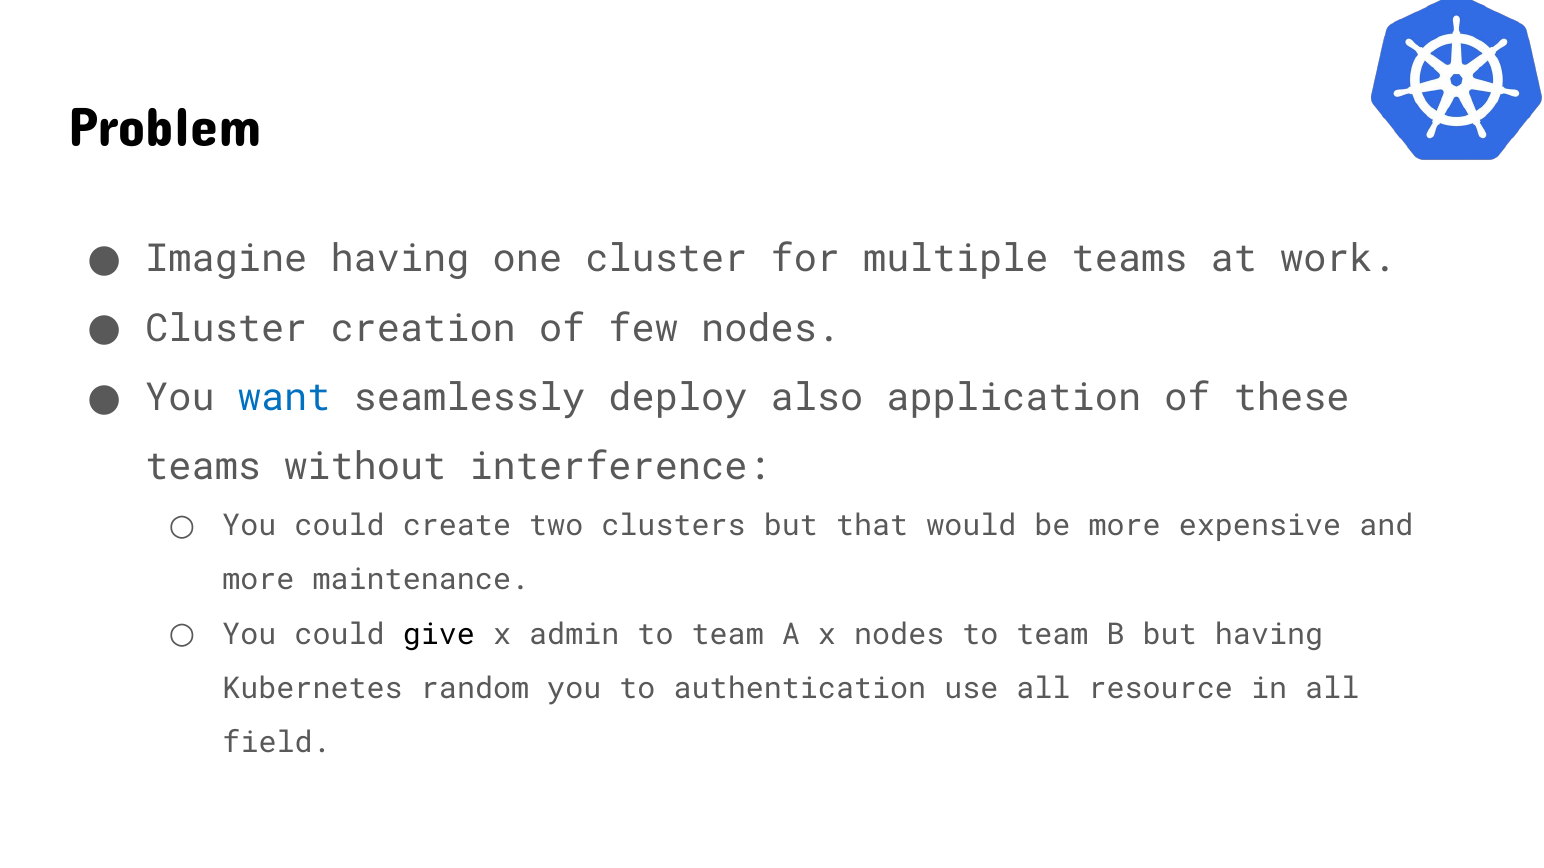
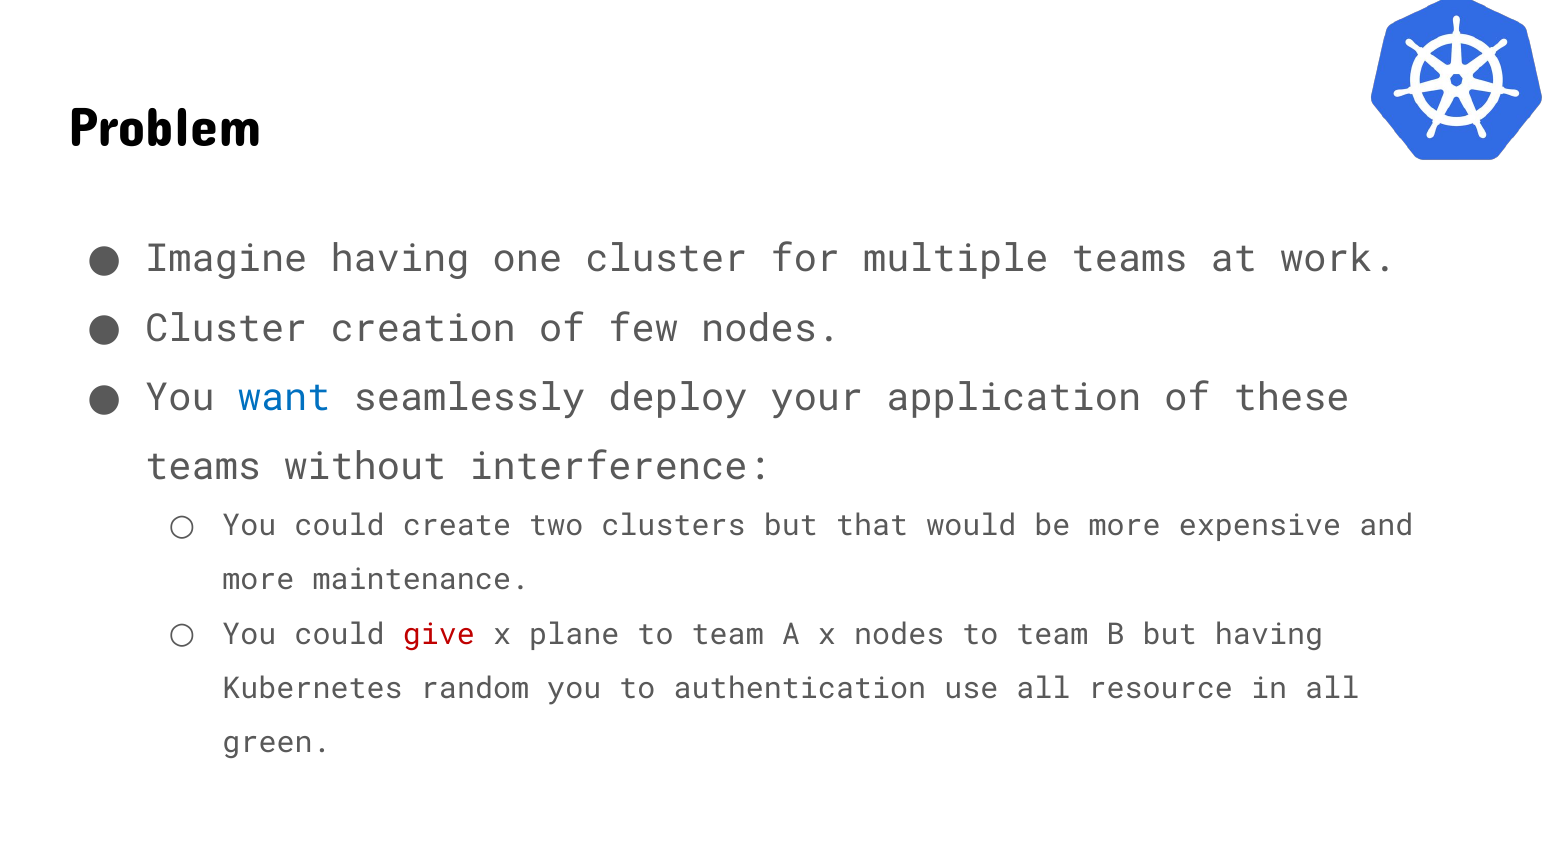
also: also -> your
give colour: black -> red
admin: admin -> plane
field: field -> green
